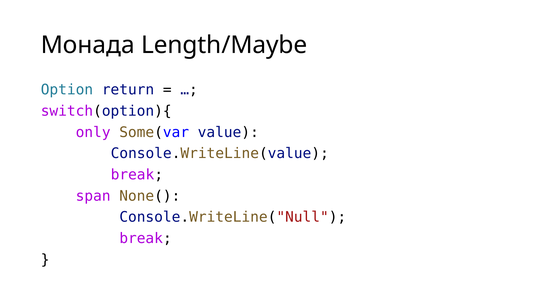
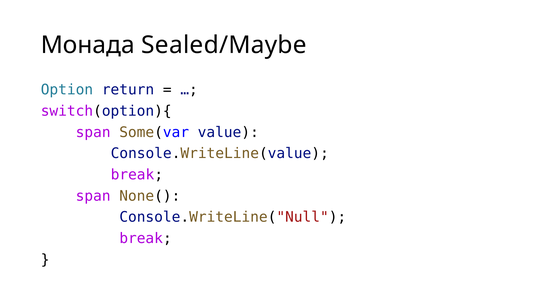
Length/Maybe: Length/Maybe -> Sealed/Maybe
only at (93, 132): only -> span
